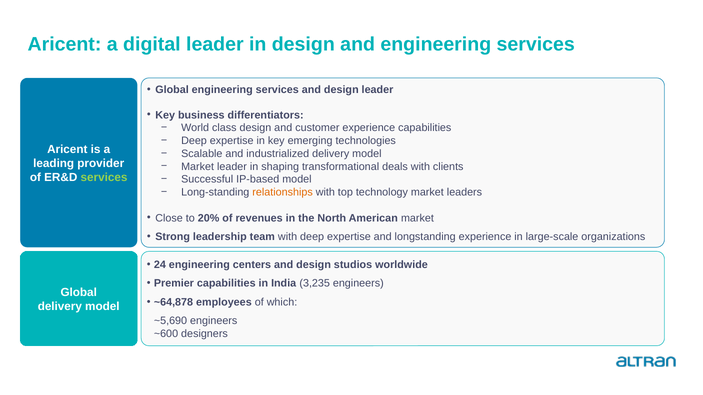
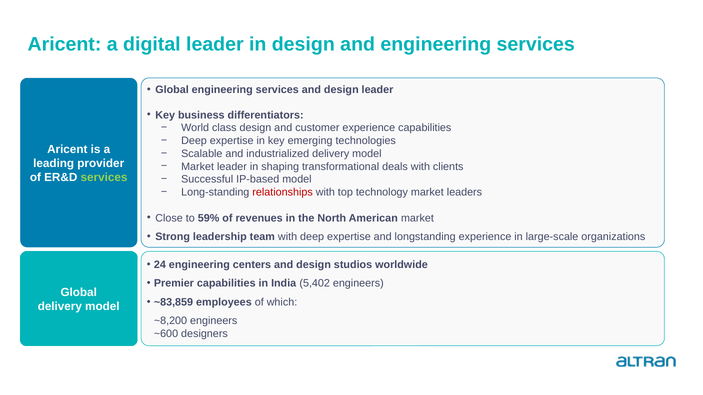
relationships colour: orange -> red
20%: 20% -> 59%
3,235: 3,235 -> 5,402
~64,878: ~64,878 -> ~83,859
~5,690: ~5,690 -> ~8,200
